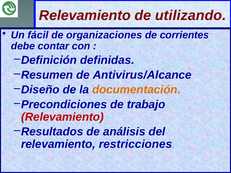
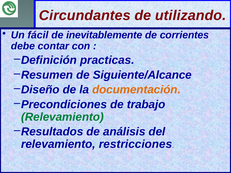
Relevamiento at (85, 15): Relevamiento -> Circundantes
organizaciones: organizaciones -> inevitablemente
definidas: definidas -> practicas
Antivirus/Alcance: Antivirus/Alcance -> Siguiente/Alcance
Relevamiento at (62, 117) colour: red -> green
